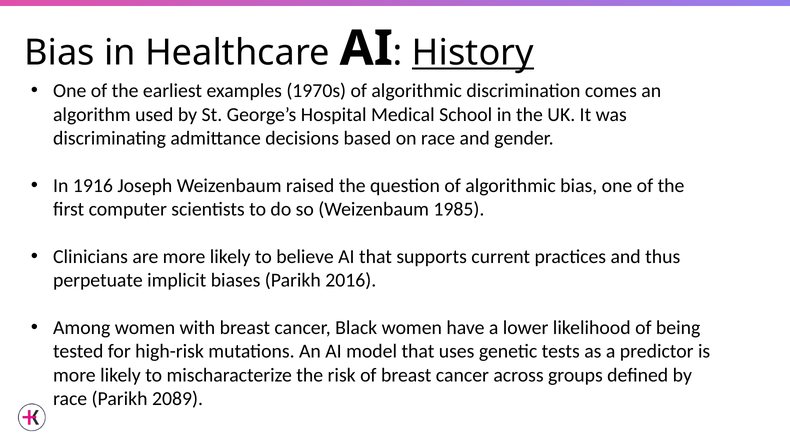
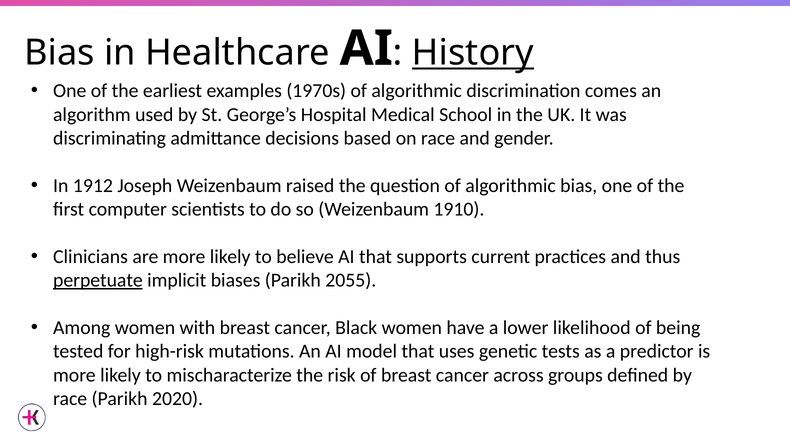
1916: 1916 -> 1912
1985: 1985 -> 1910
perpetuate underline: none -> present
2016: 2016 -> 2055
2089: 2089 -> 2020
